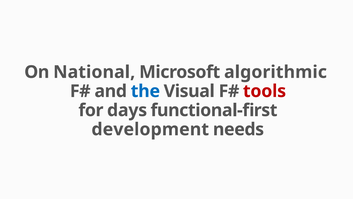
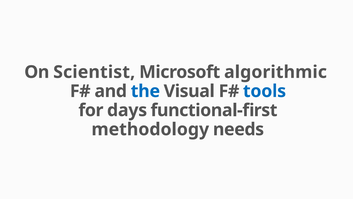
National: National -> Scientist
tools colour: red -> blue
development: development -> methodology
